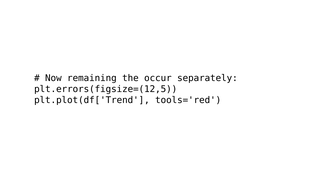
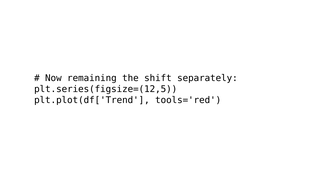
occur: occur -> shift
plt.errors(figsize=(12,5: plt.errors(figsize=(12,5 -> plt.series(figsize=(12,5
